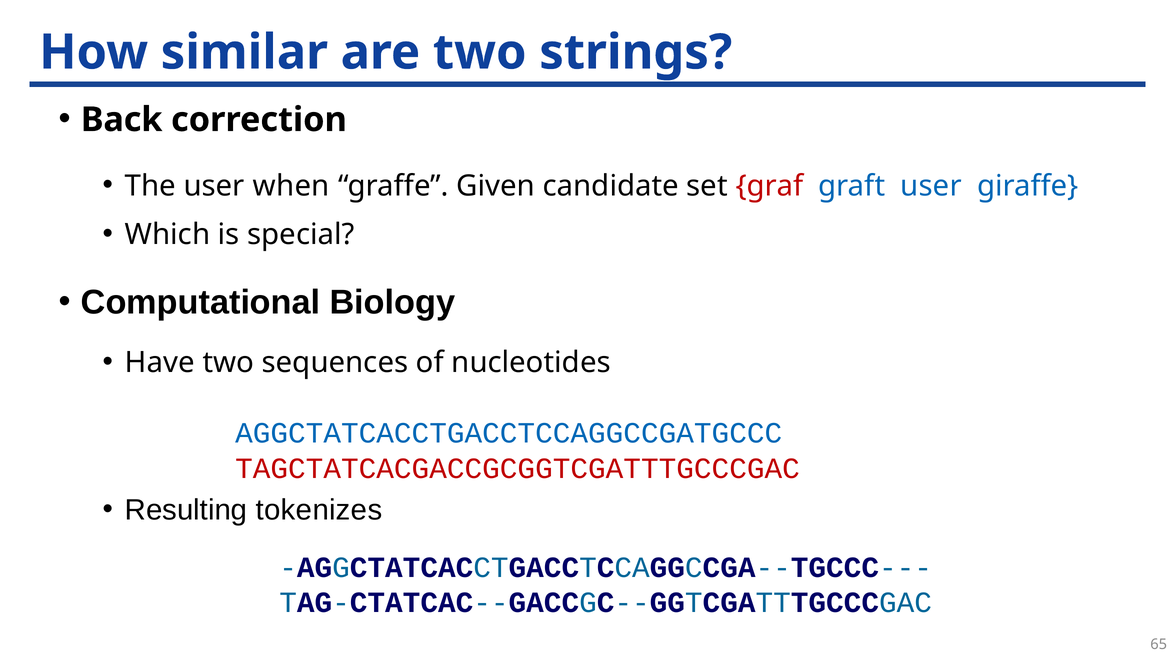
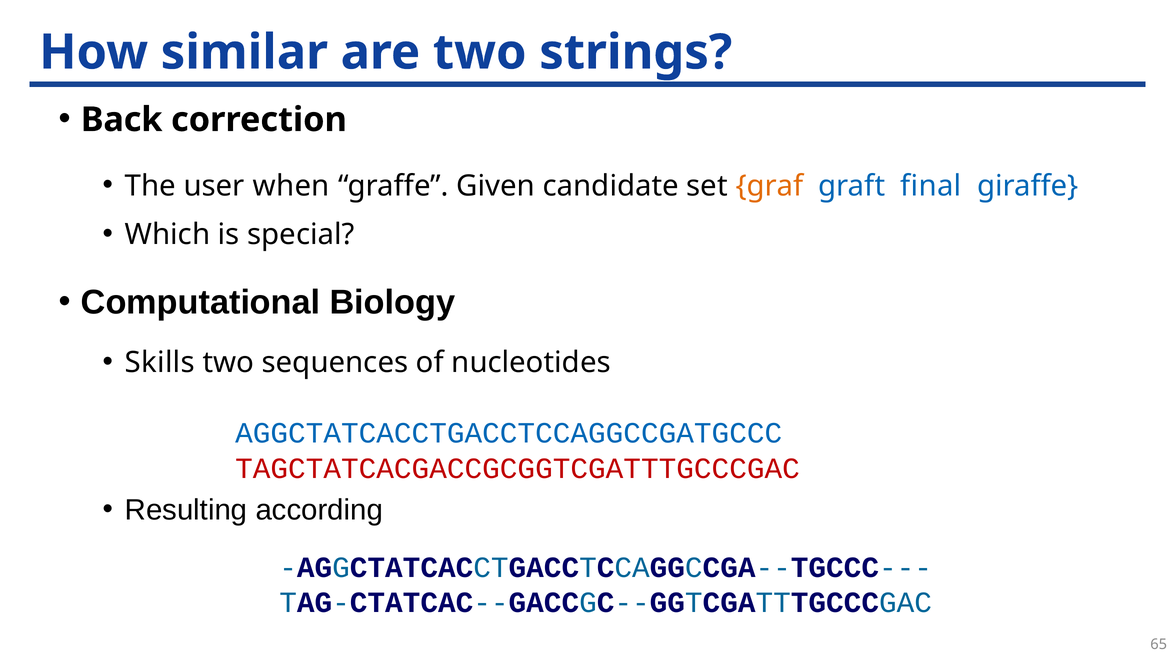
graf colour: red -> orange
graft user: user -> final
Have: Have -> Skills
tokenizes: tokenizes -> according
